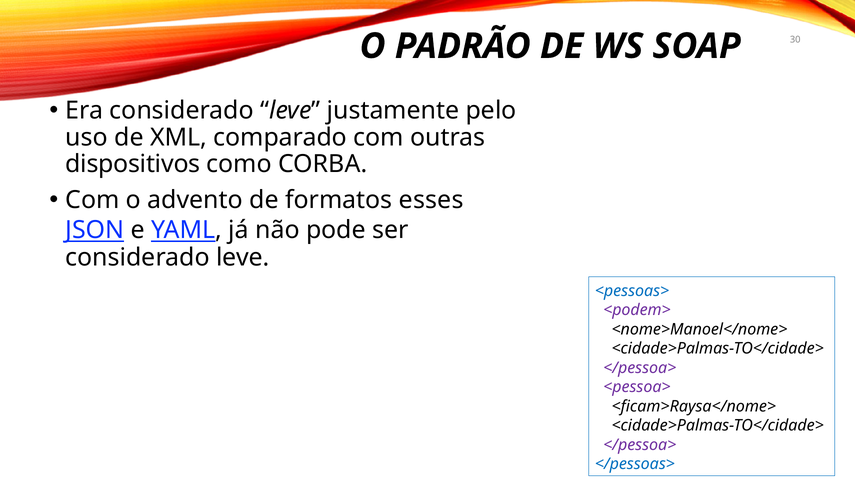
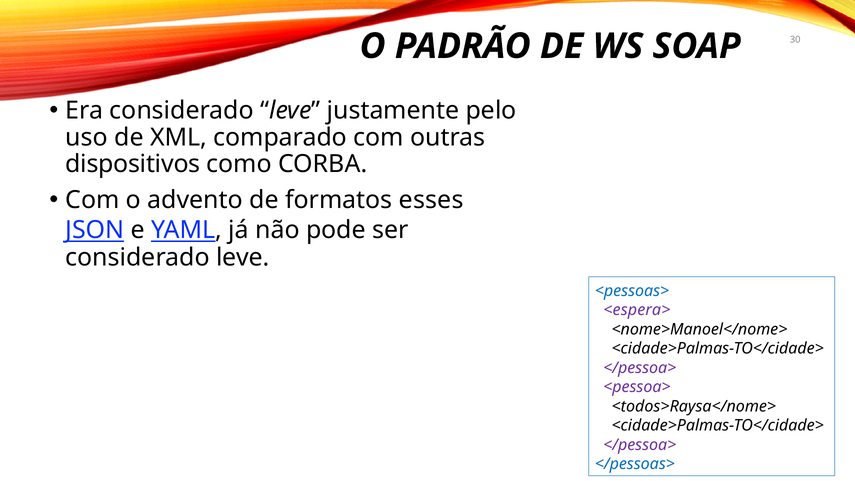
<podem>: <podem> -> <espera>
<ficam>Raysa</nome>: <ficam>Raysa</nome> -> <todos>Raysa</nome>
